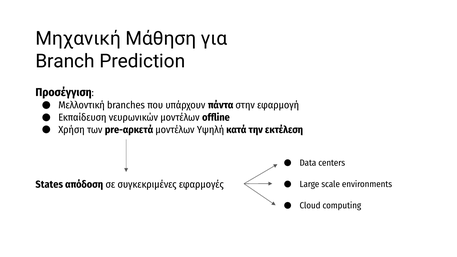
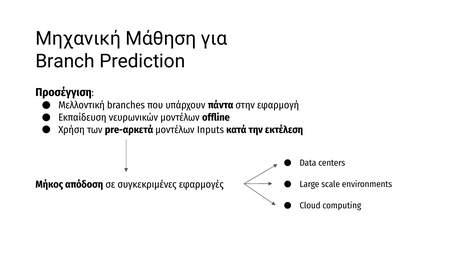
Υψηλή: Υψηλή -> Inputs
States: States -> Μήκος
